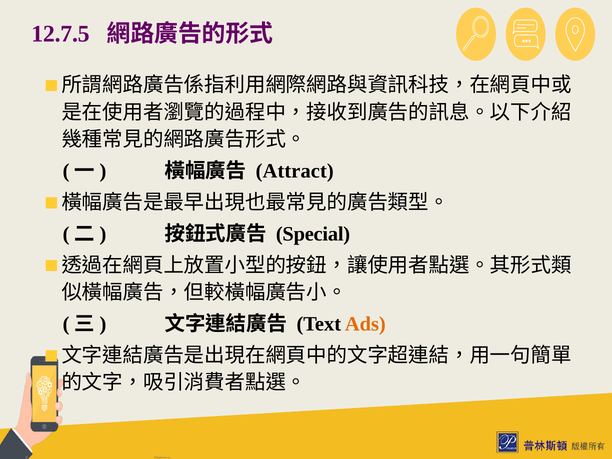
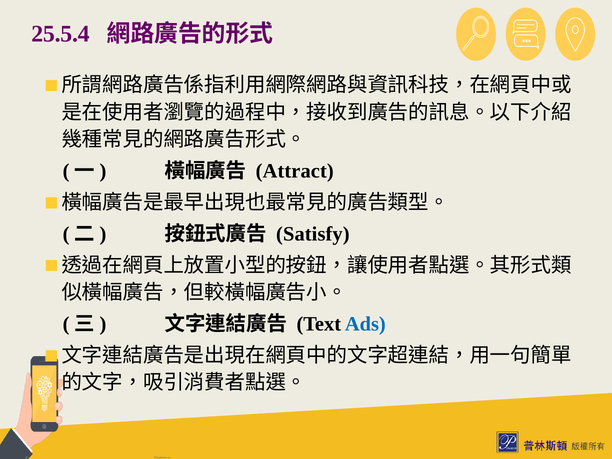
12.7.5: 12.7.5 -> 25.5.4
Special: Special -> Satisfy
Ads colour: orange -> blue
